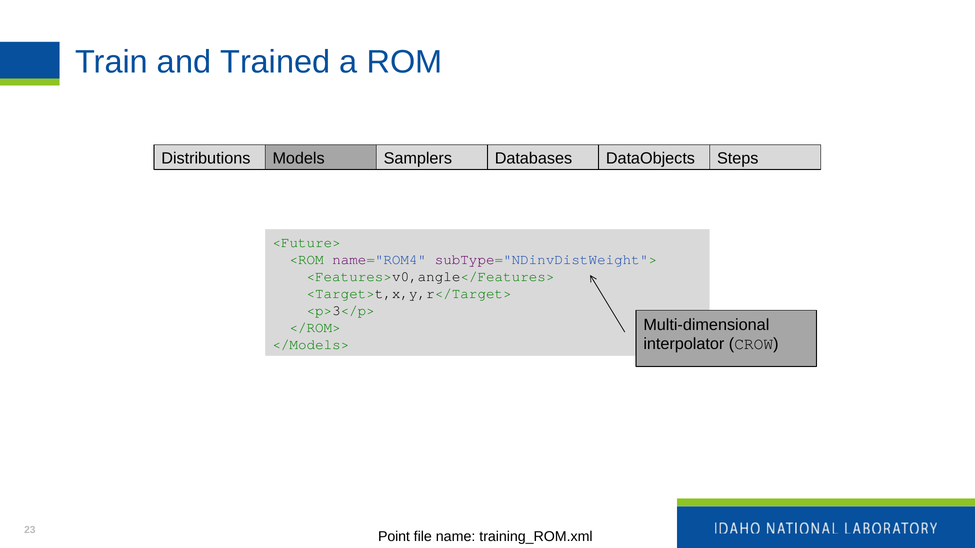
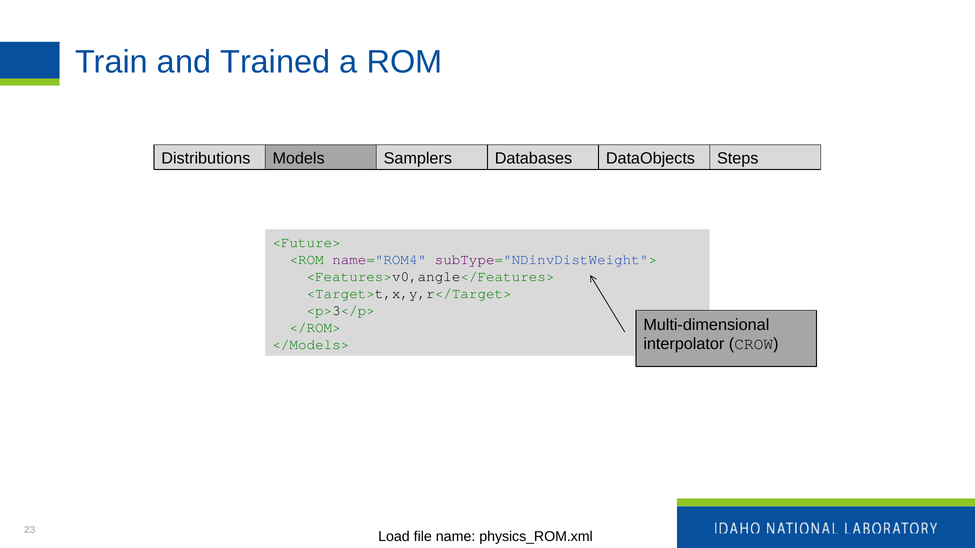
Point: Point -> Load
training_ROM.xml: training_ROM.xml -> physics_ROM.xml
